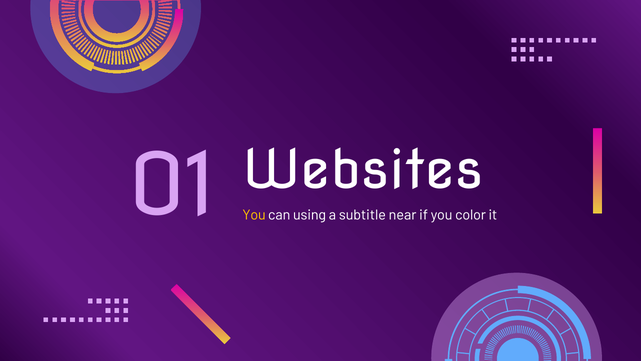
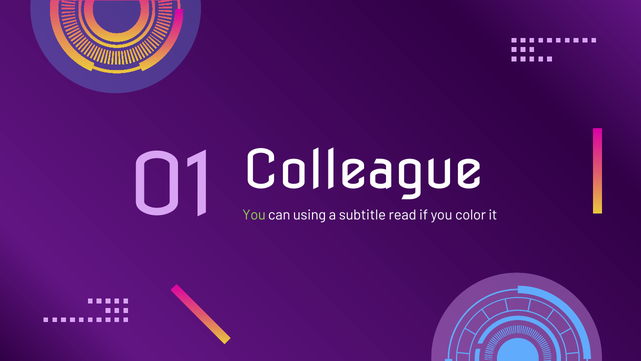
Websites: Websites -> Colleague
You at (254, 215) colour: yellow -> light green
near: near -> read
